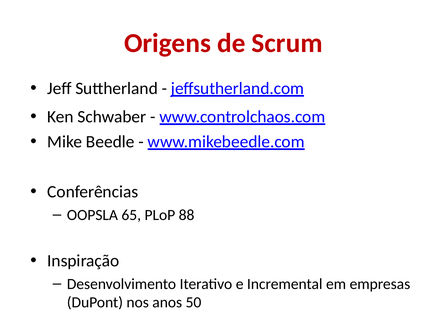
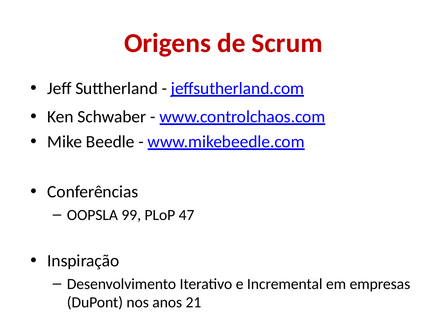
65: 65 -> 99
88: 88 -> 47
50: 50 -> 21
